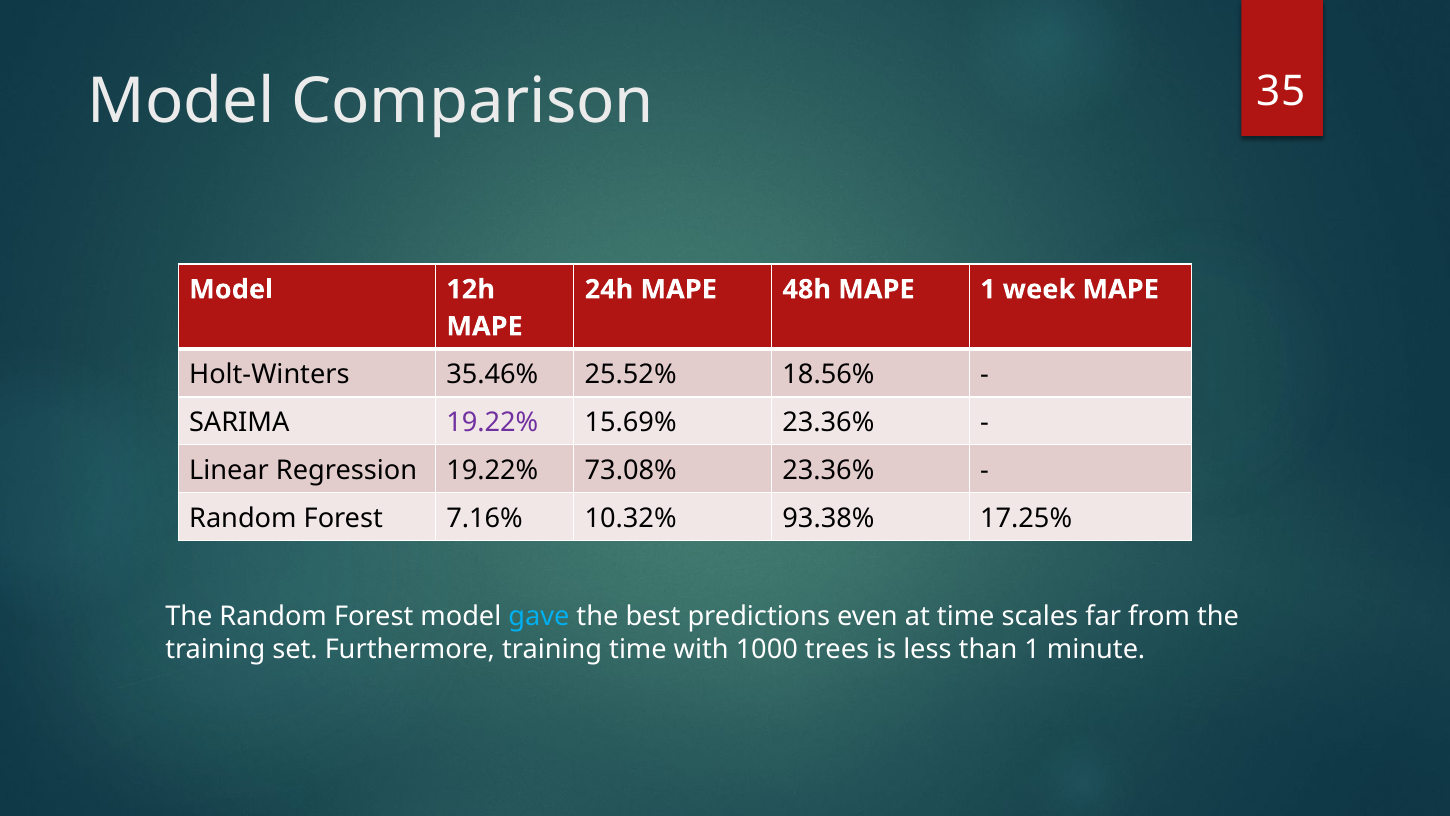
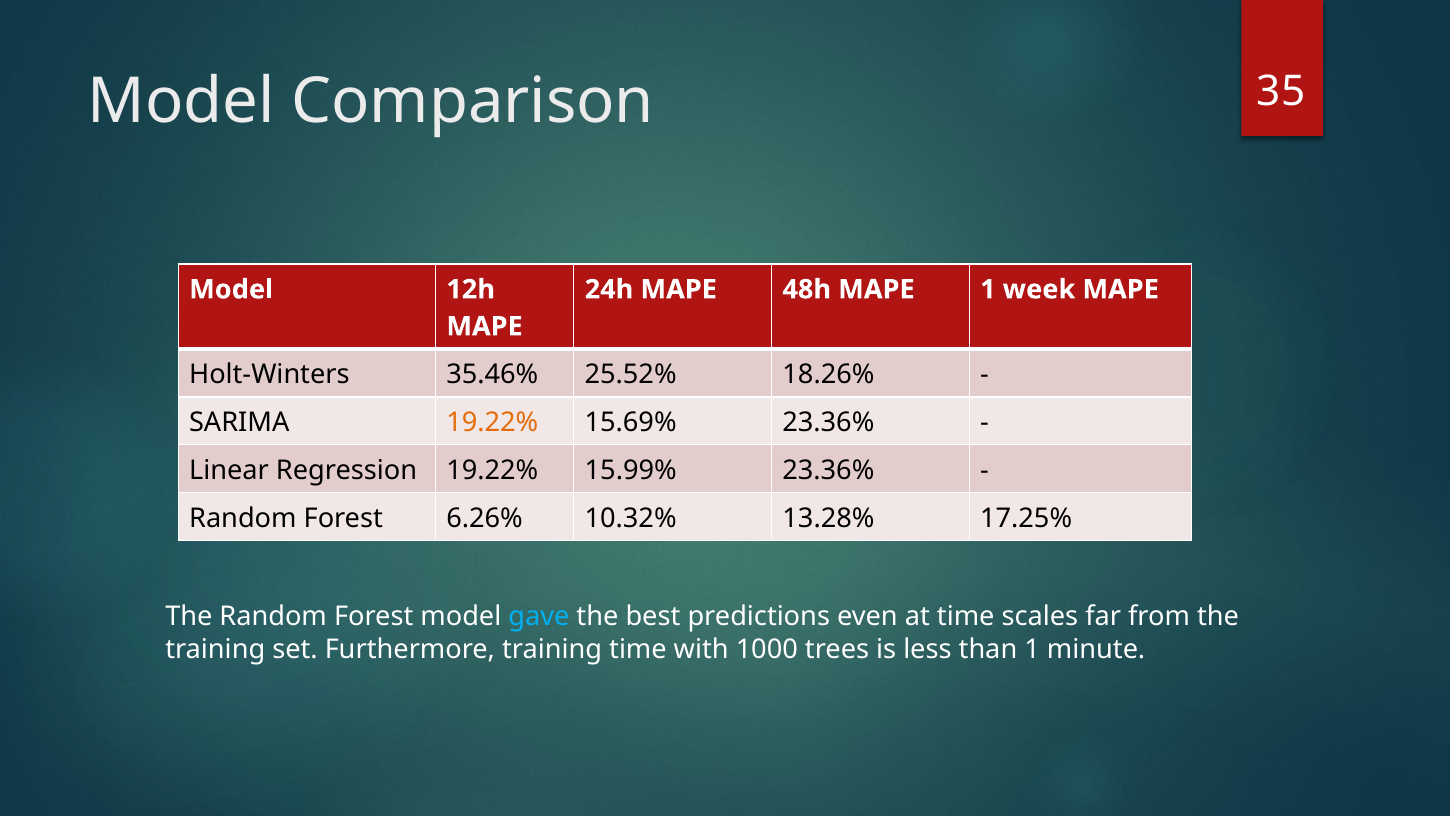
18.56%: 18.56% -> 18.26%
19.22% at (492, 422) colour: purple -> orange
73.08%: 73.08% -> 15.99%
7.16%: 7.16% -> 6.26%
93.38%: 93.38% -> 13.28%
